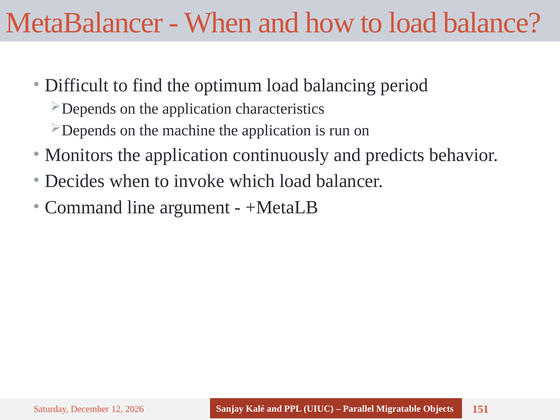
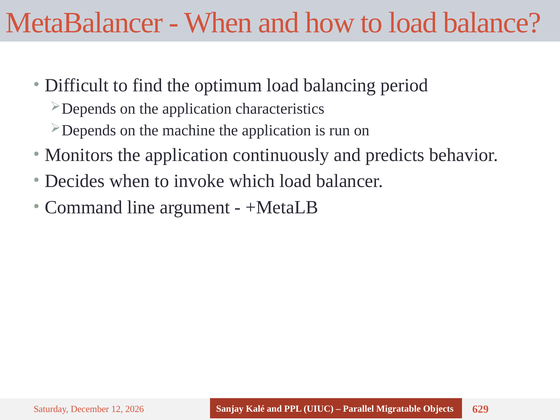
151: 151 -> 629
